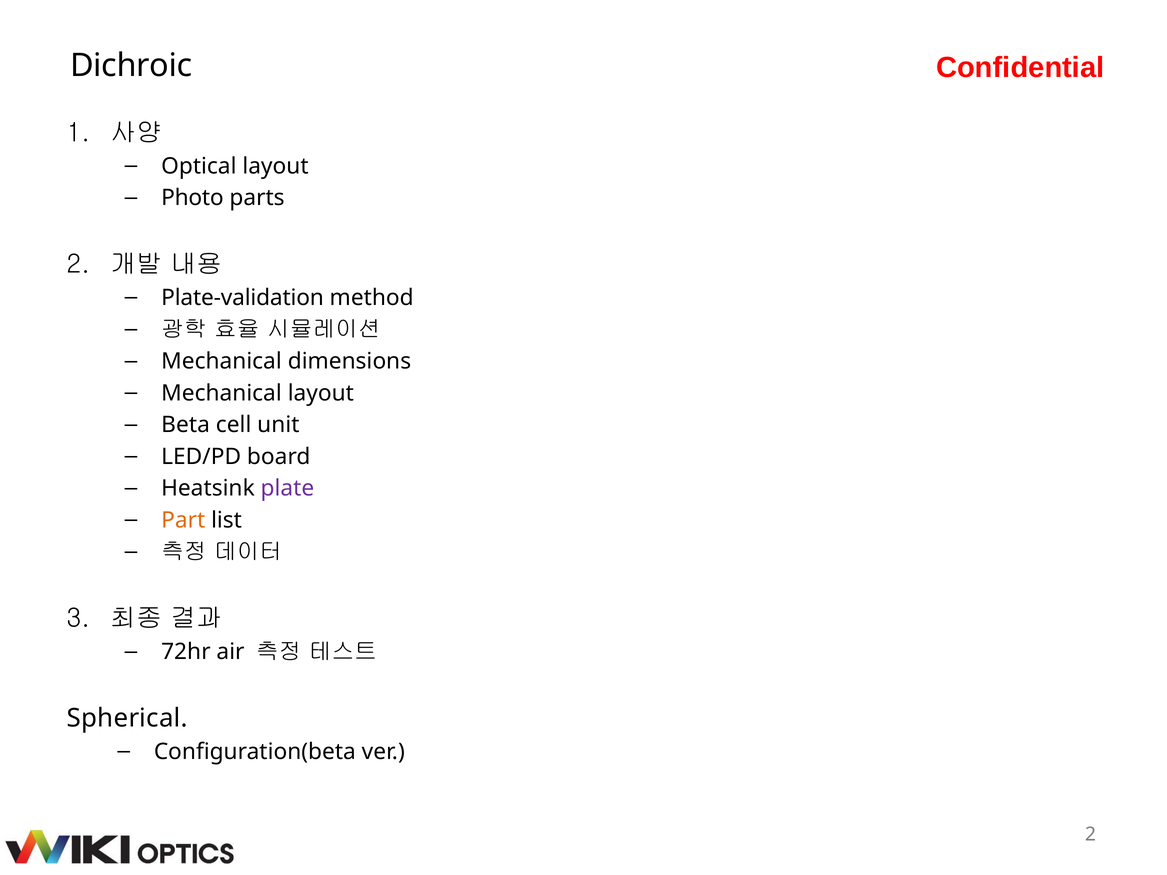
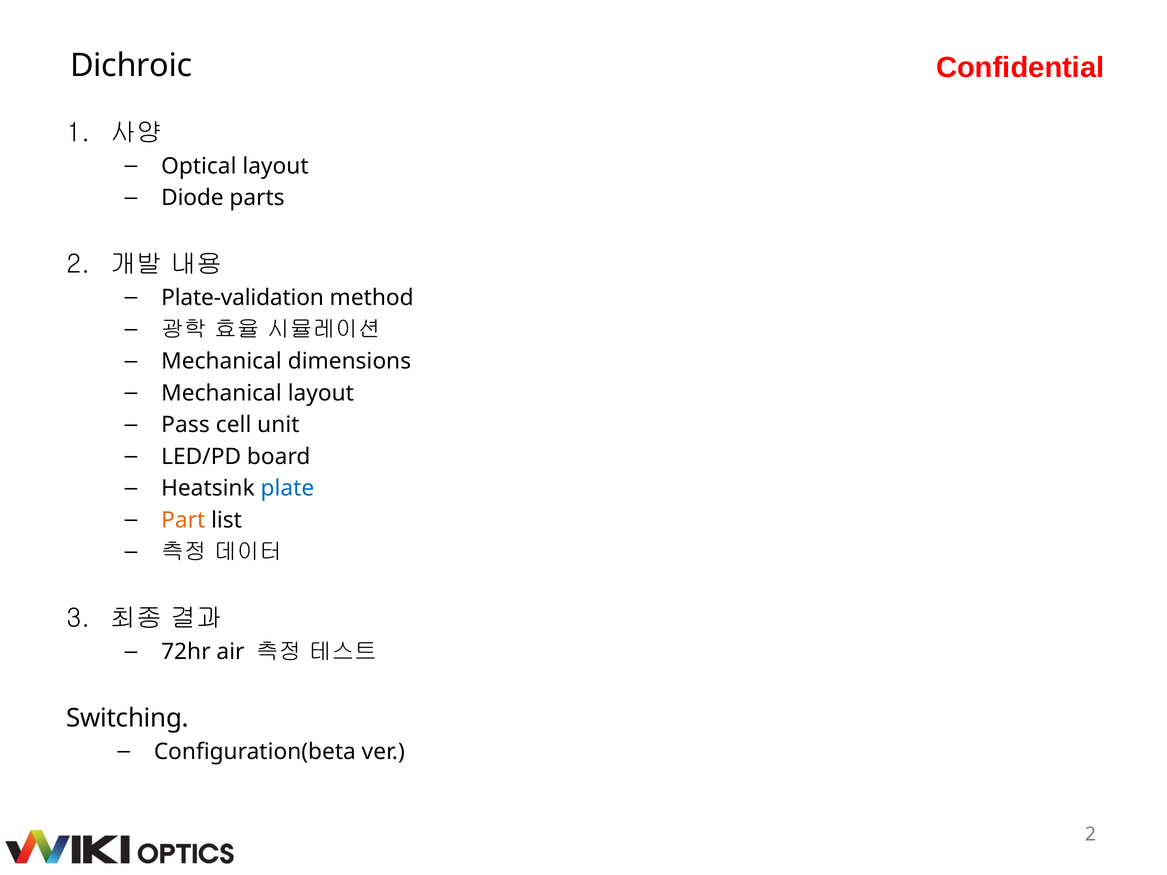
Photo: Photo -> Diode
Beta: Beta -> Pass
plate colour: purple -> blue
Spherical: Spherical -> Switching
